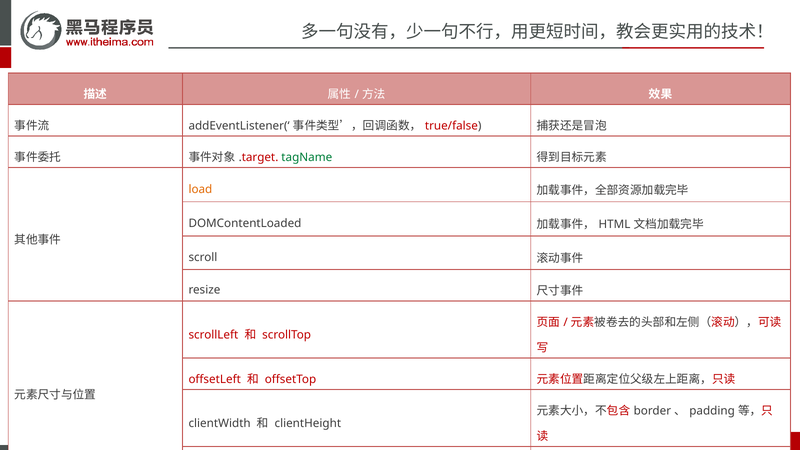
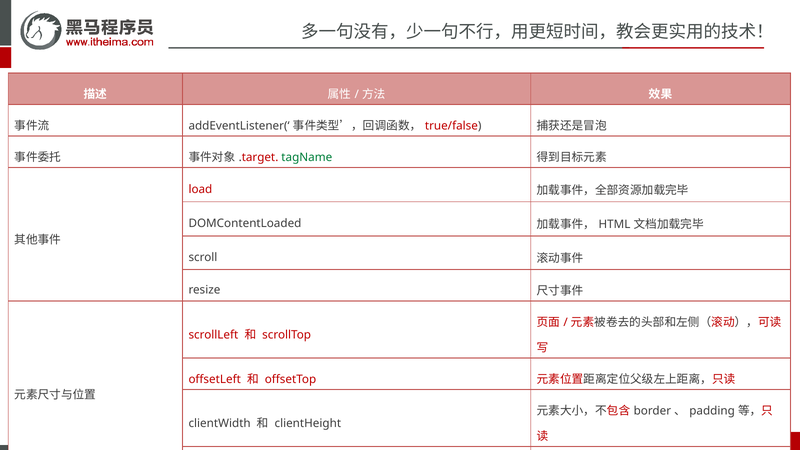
load colour: orange -> red
